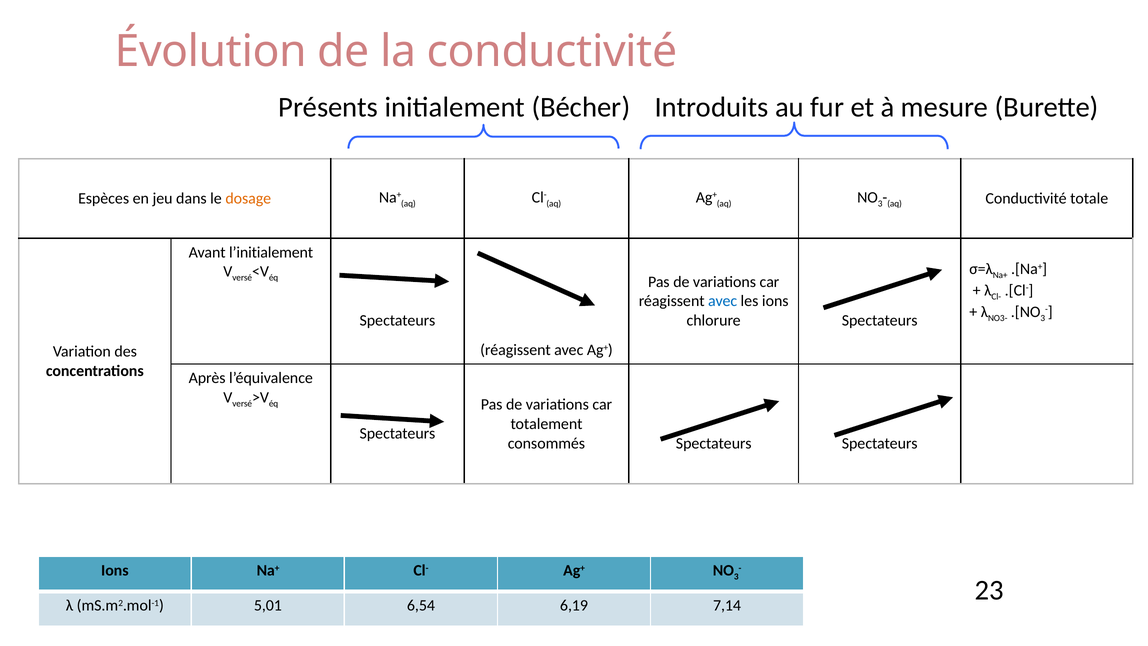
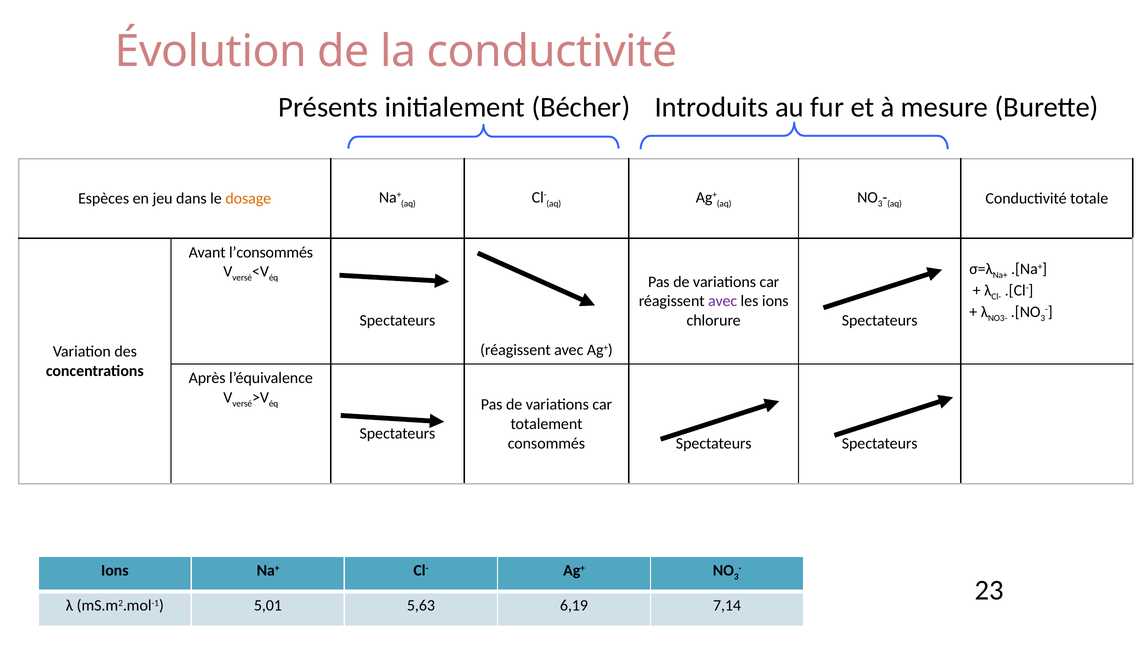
l’initialement: l’initialement -> l’consommés
avec at (723, 301) colour: blue -> purple
6,54: 6,54 -> 5,63
